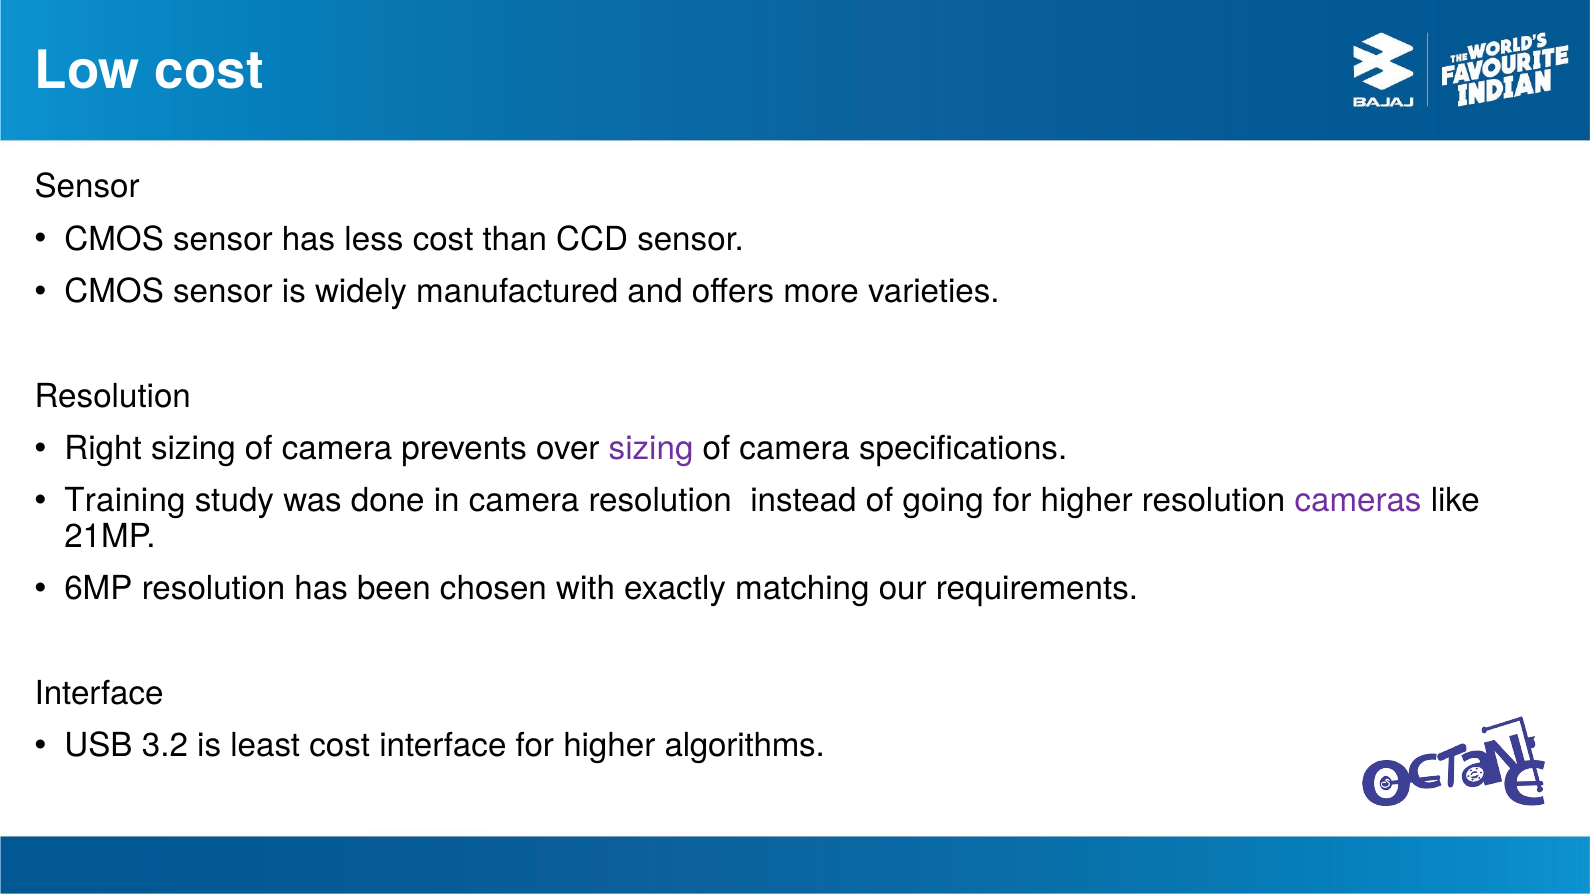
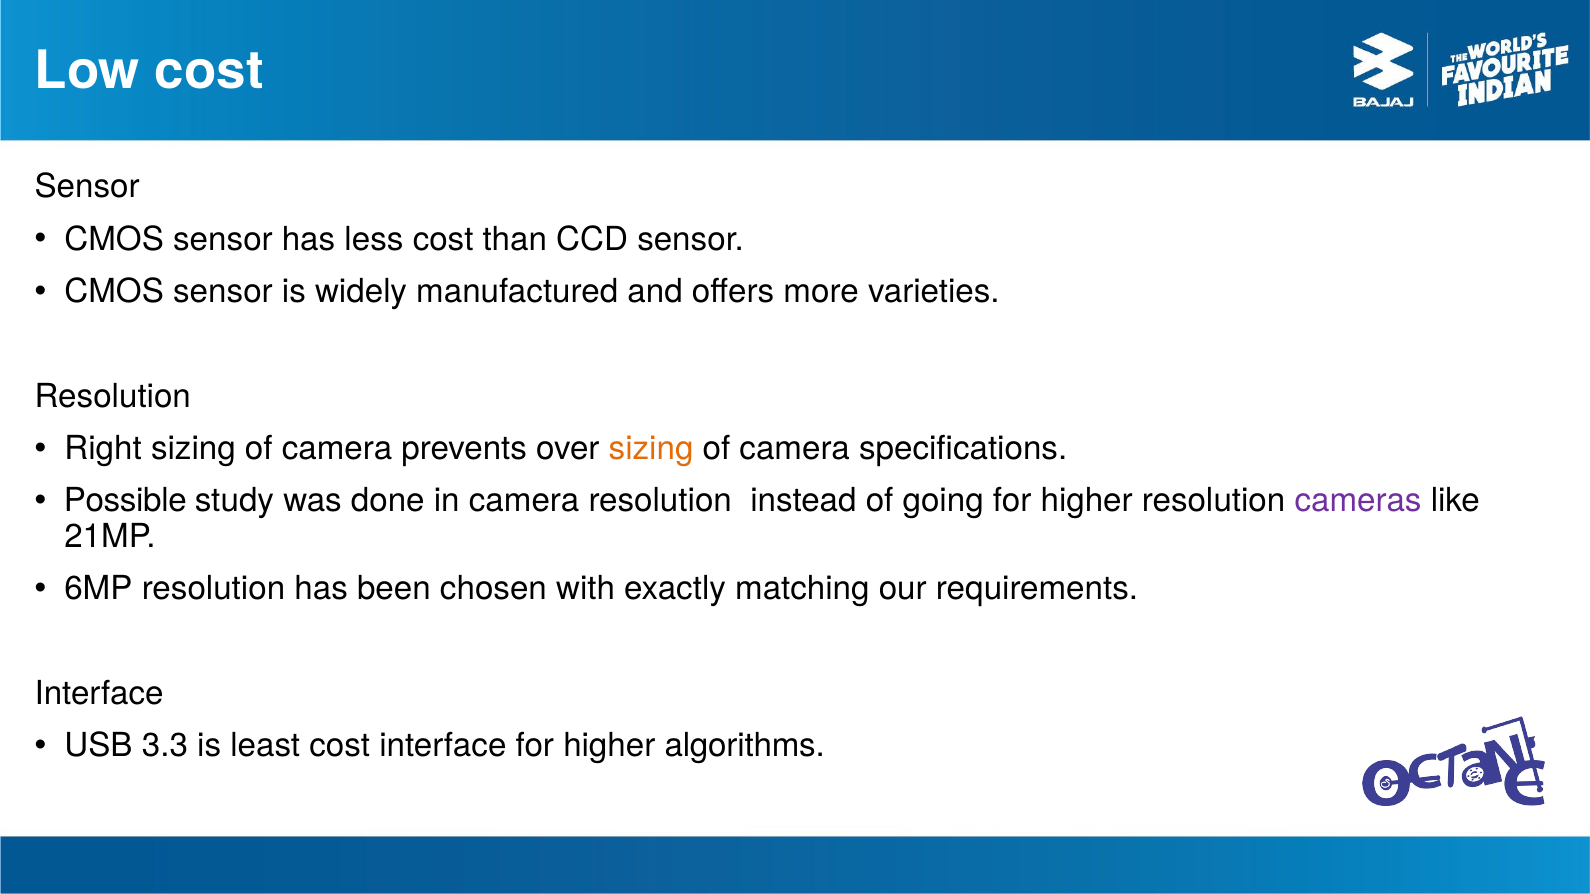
sizing at (651, 449) colour: purple -> orange
Training: Training -> Possible
3.2: 3.2 -> 3.3
